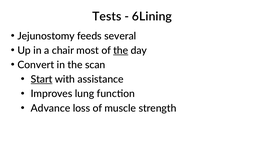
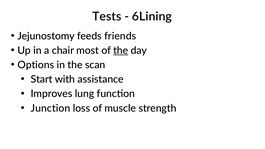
several: several -> friends
Convert: Convert -> Options
Start underline: present -> none
Advance: Advance -> Junction
